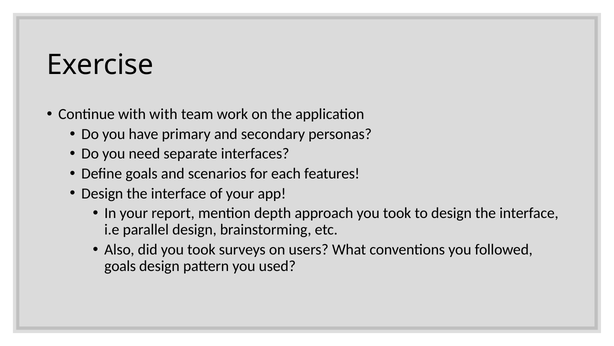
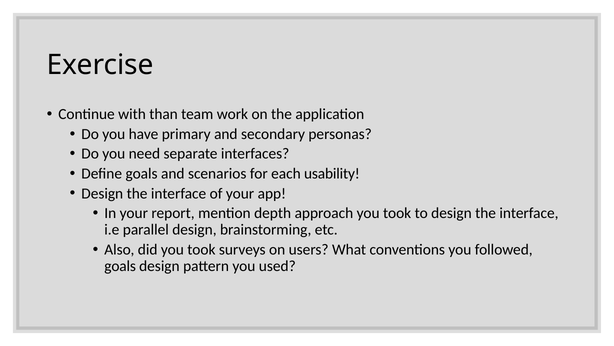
with with: with -> than
features: features -> usability
